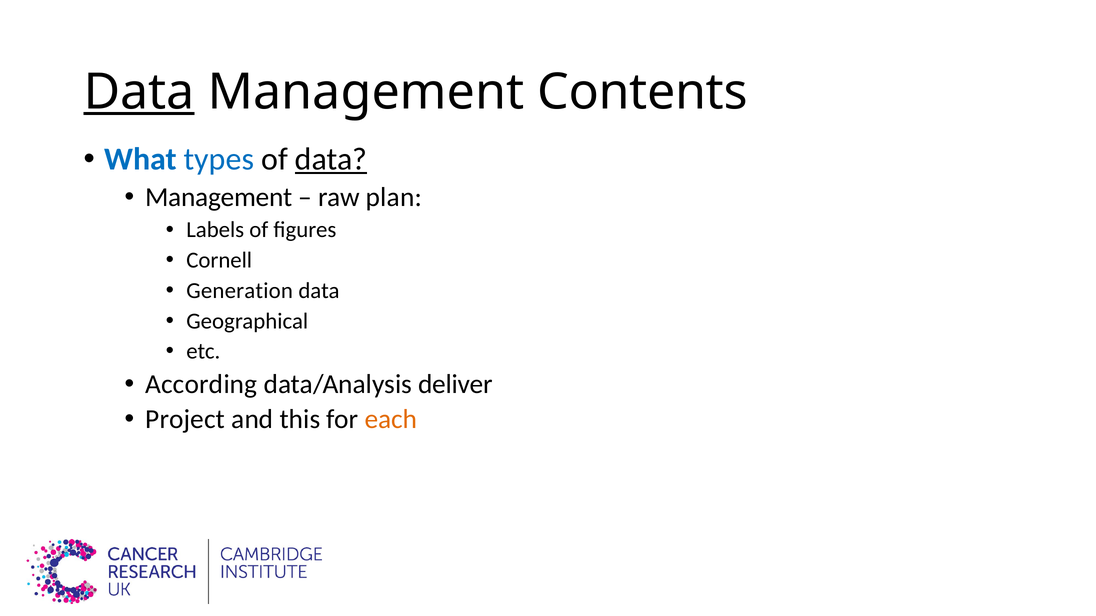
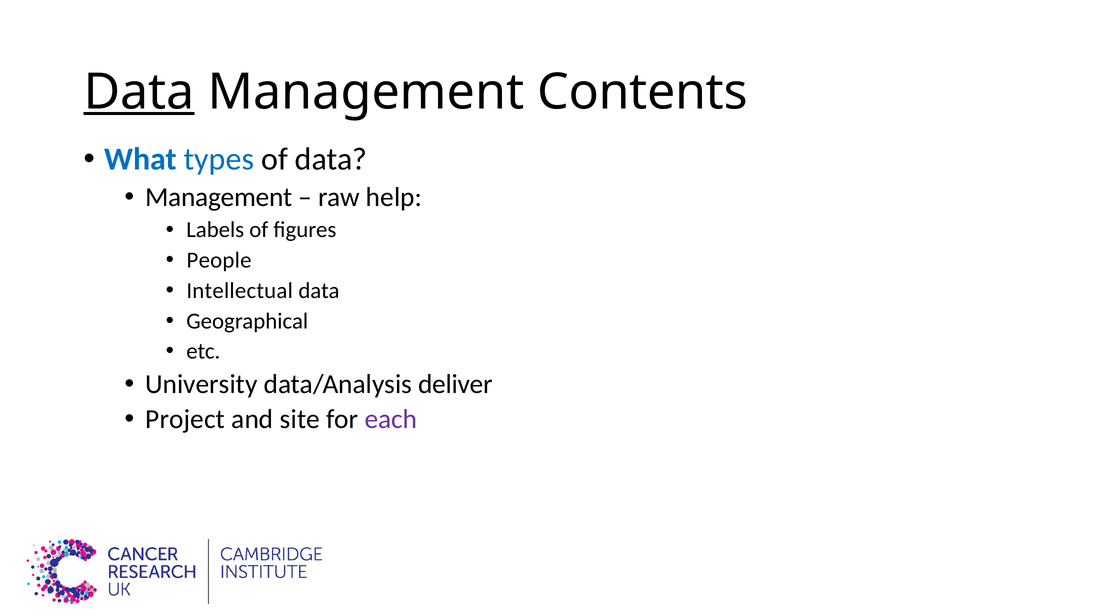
data at (331, 159) underline: present -> none
plan: plan -> help
Cornell: Cornell -> People
Generation: Generation -> Intellectual
According: According -> University
this: this -> site
each colour: orange -> purple
